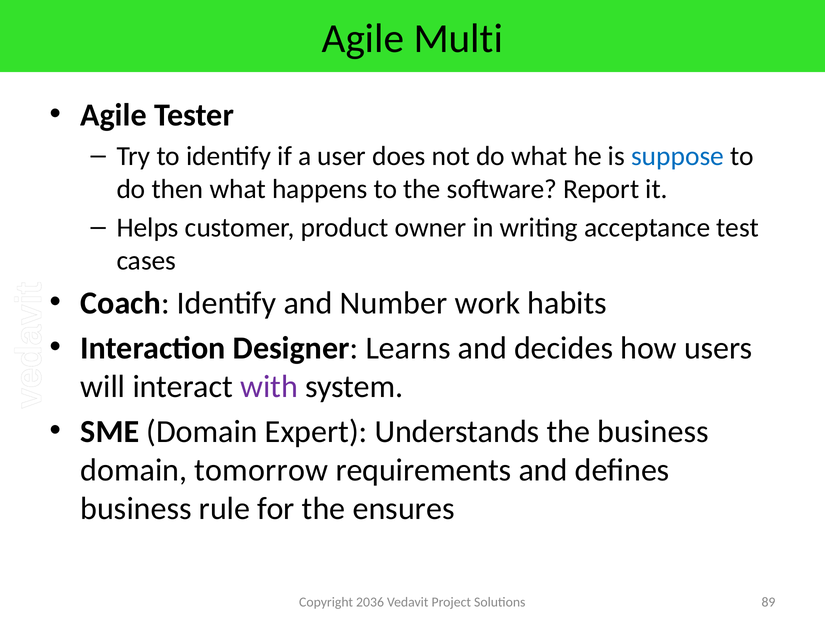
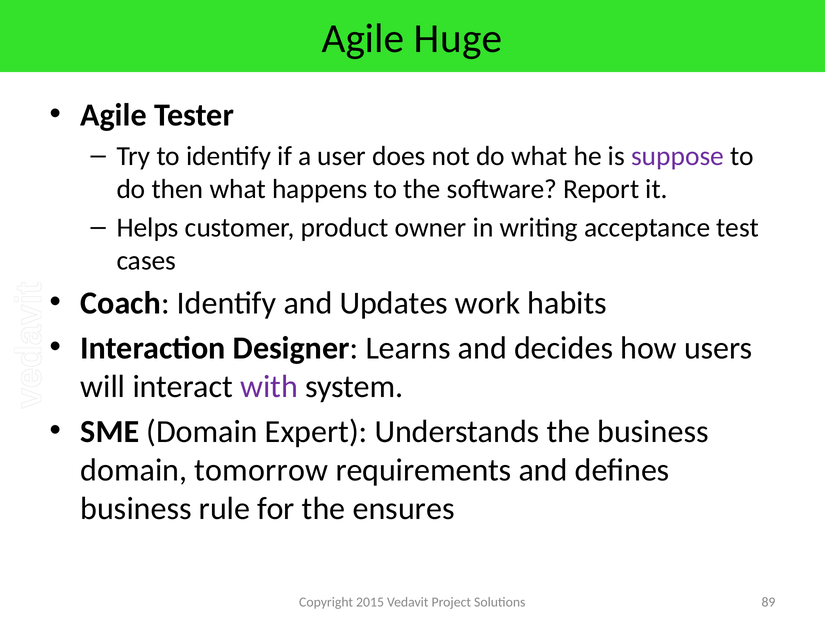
Multi: Multi -> Huge
suppose colour: blue -> purple
Number: Number -> Updates
2036: 2036 -> 2015
